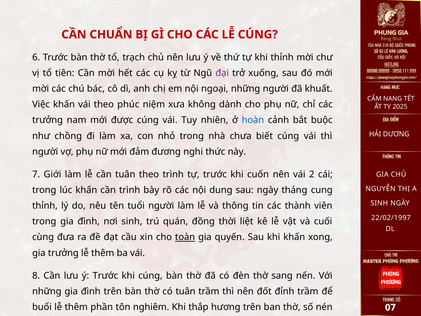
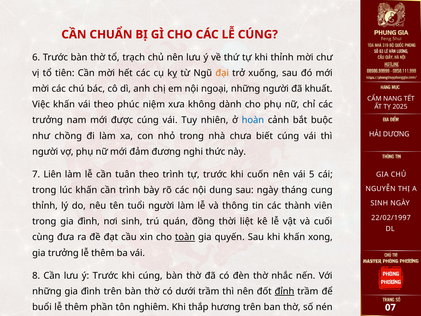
đại colour: purple -> orange
Giới: Giới -> Liên
2: 2 -> 5
sang: sang -> nhắc
có tuân: tuân -> dưới
đỉnh underline: none -> present
